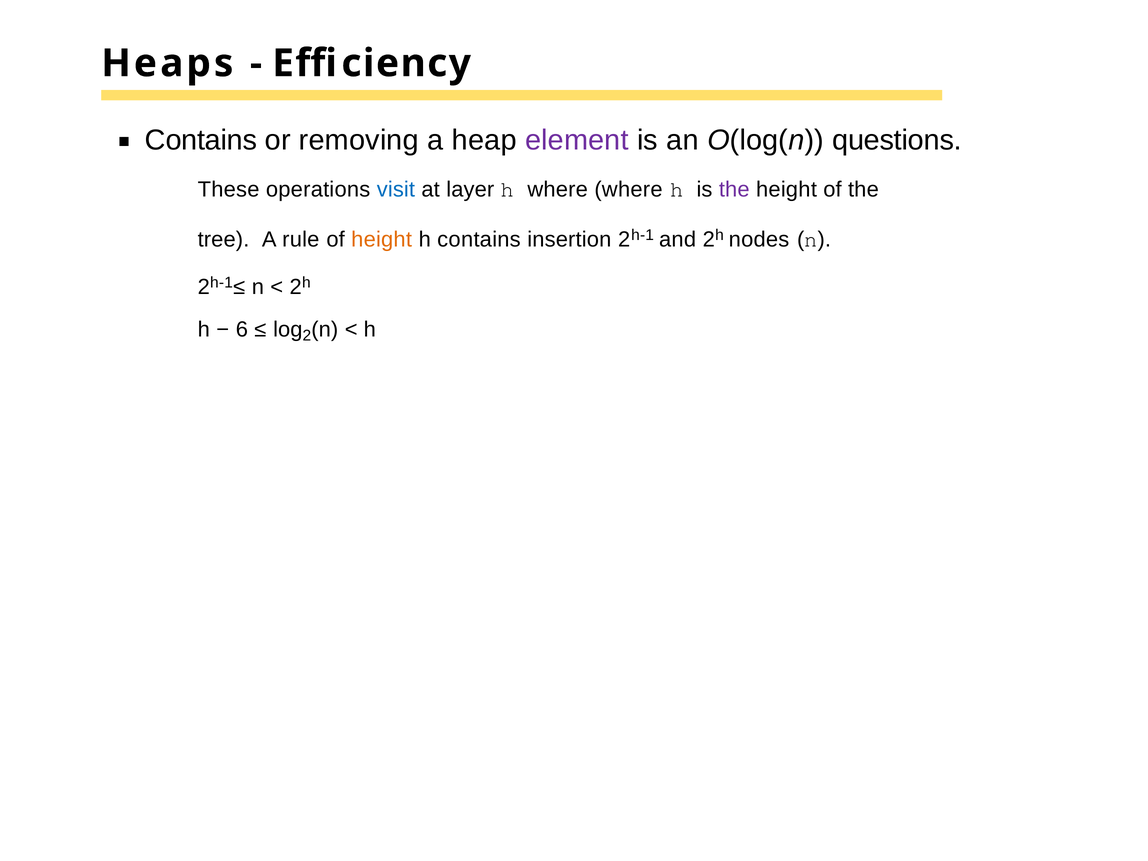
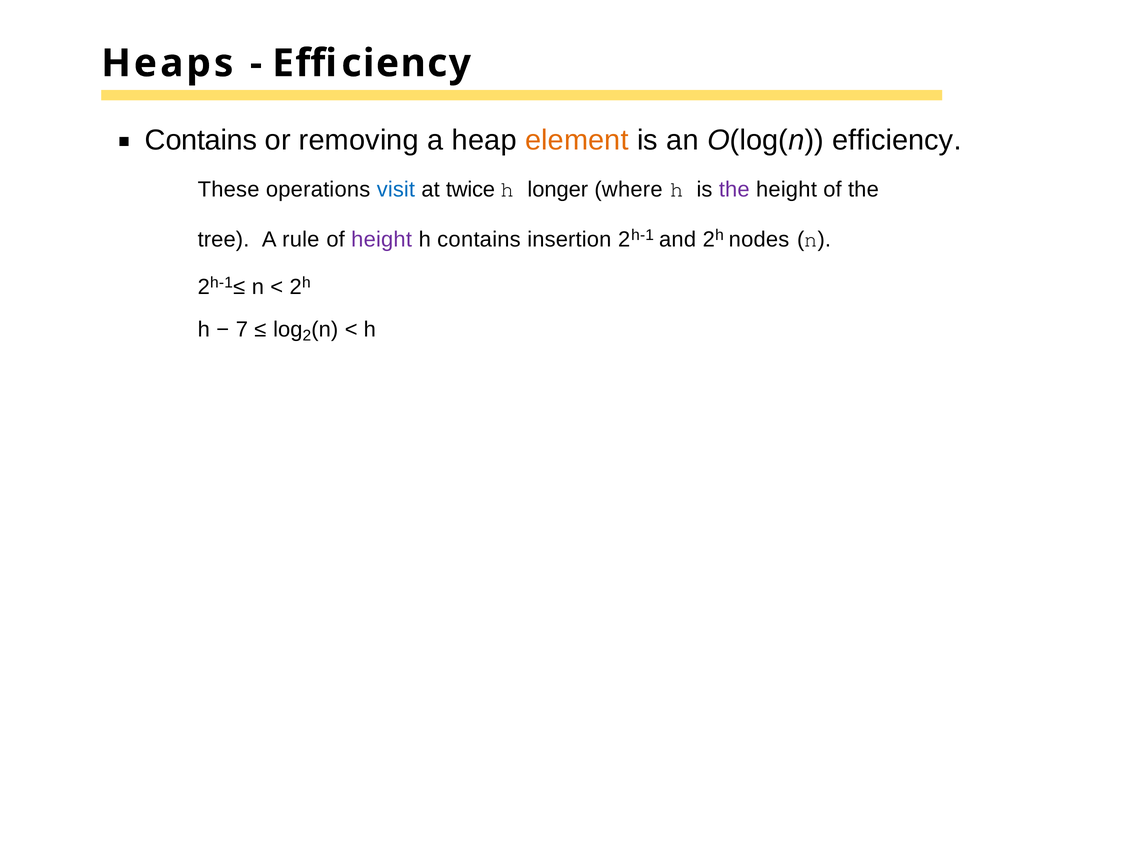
element colour: purple -> orange
O(log(n questions: questions -> efficiency
layer: layer -> twice
h where: where -> longer
height at (382, 239) colour: orange -> purple
6: 6 -> 7
